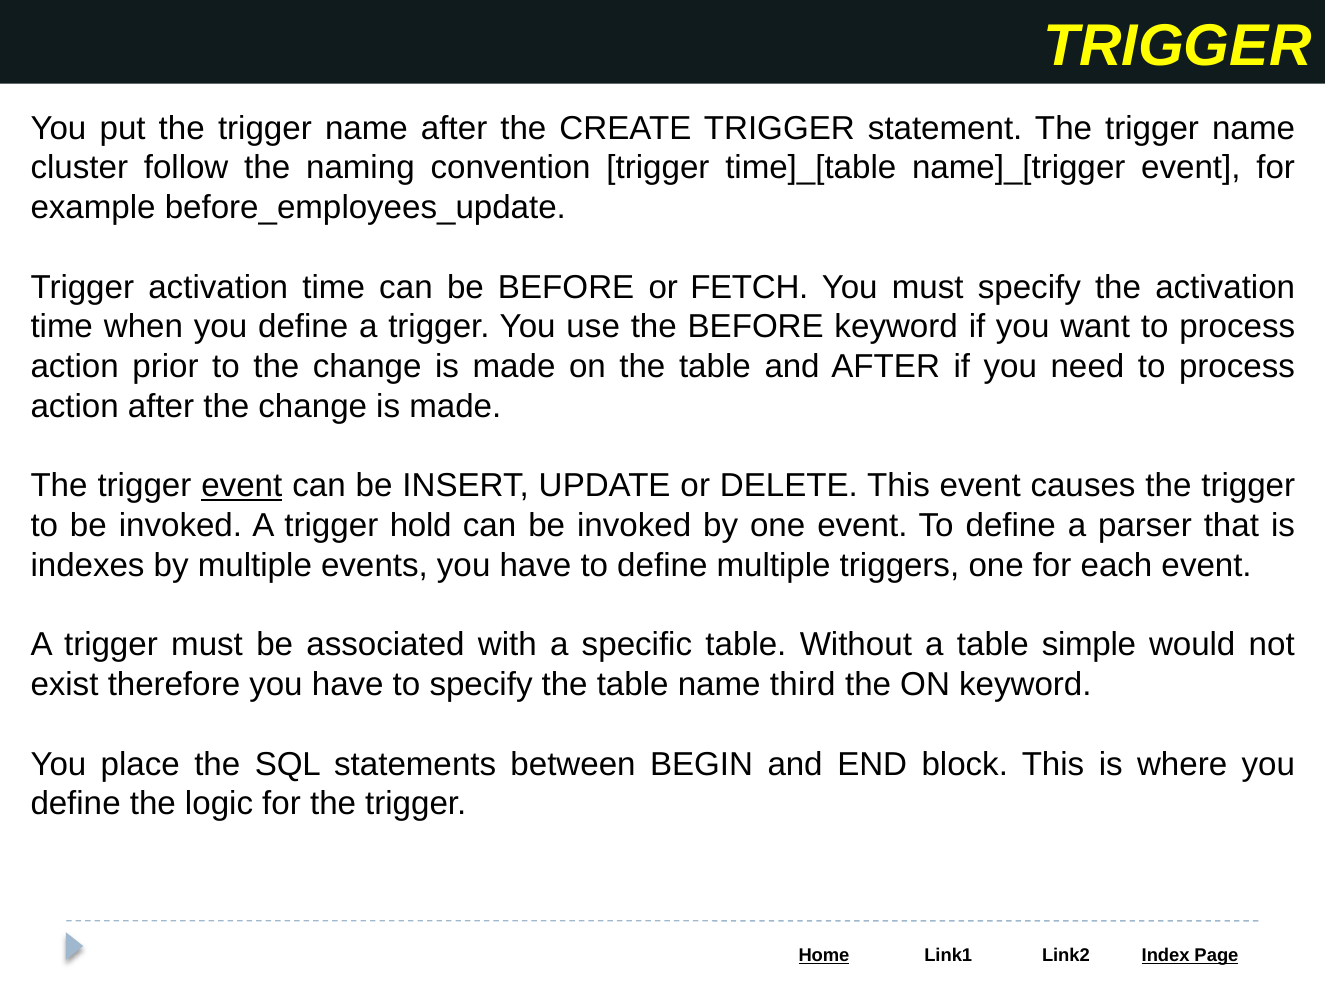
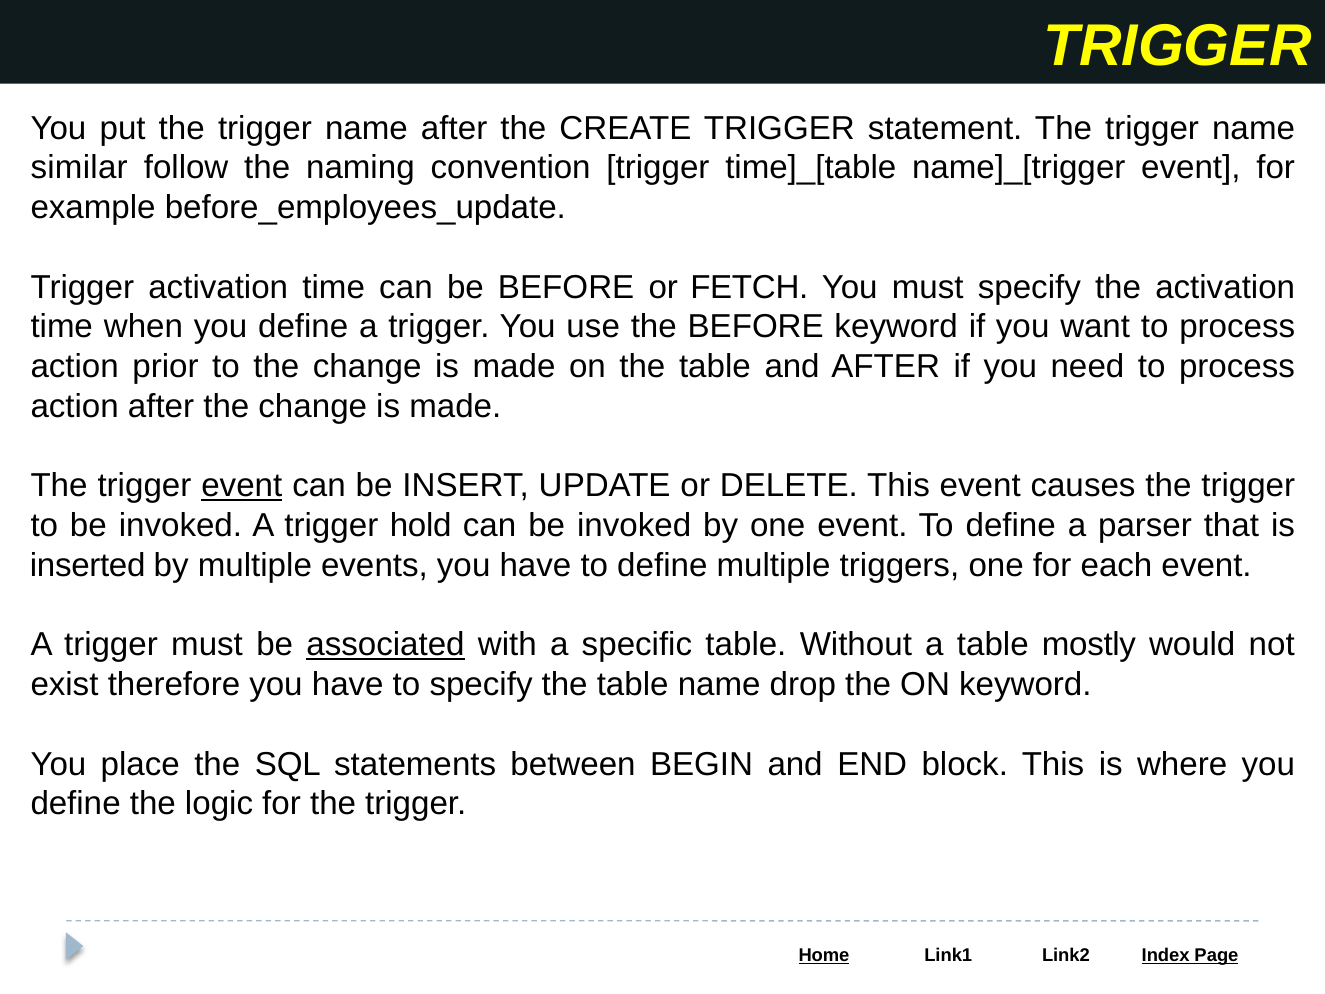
cluster: cluster -> similar
indexes: indexes -> inserted
associated underline: none -> present
simple: simple -> mostly
third: third -> drop
